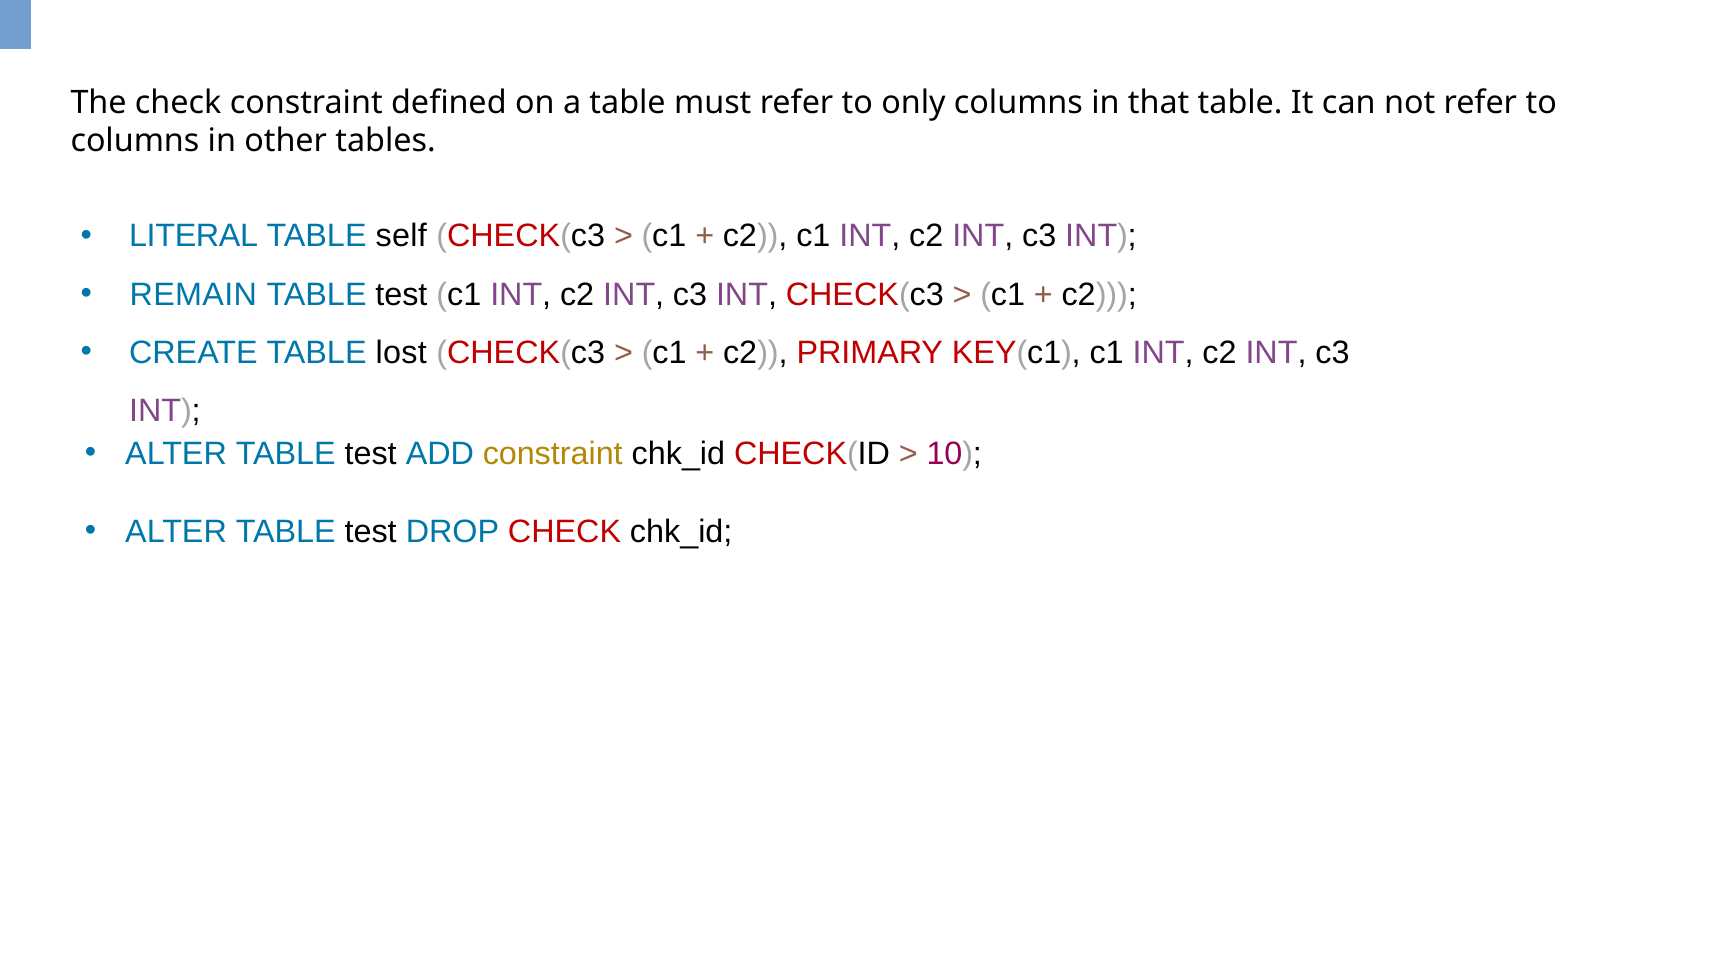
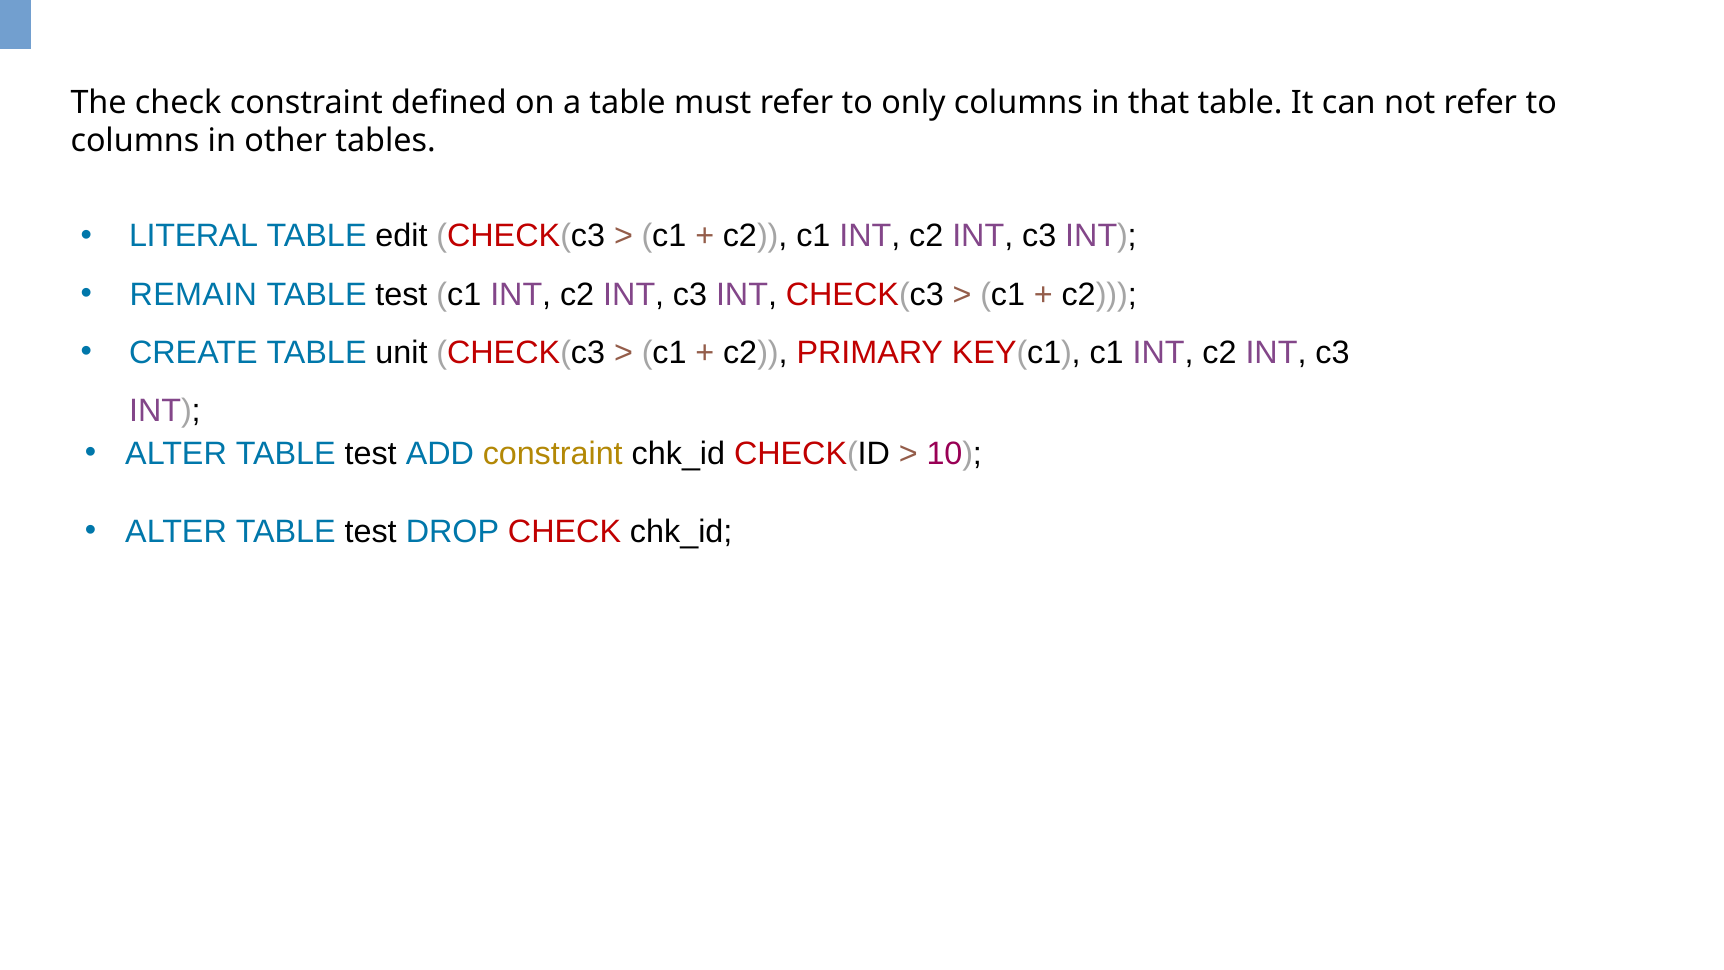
self: self -> edit
lost: lost -> unit
